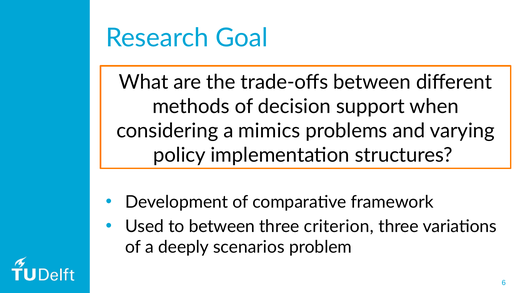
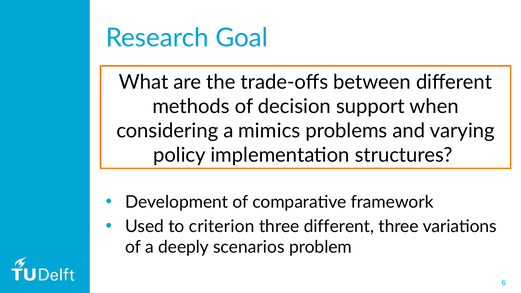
to between: between -> criterion
three criterion: criterion -> different
